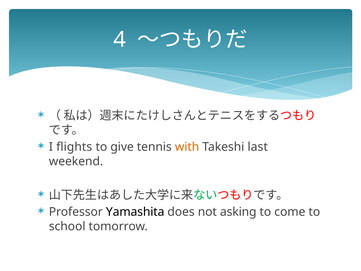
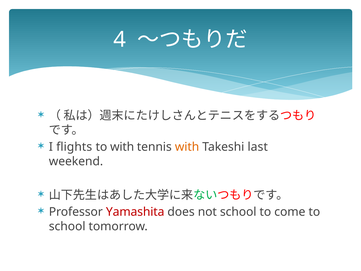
to give: give -> with
Yamashita colour: black -> red
not asking: asking -> school
